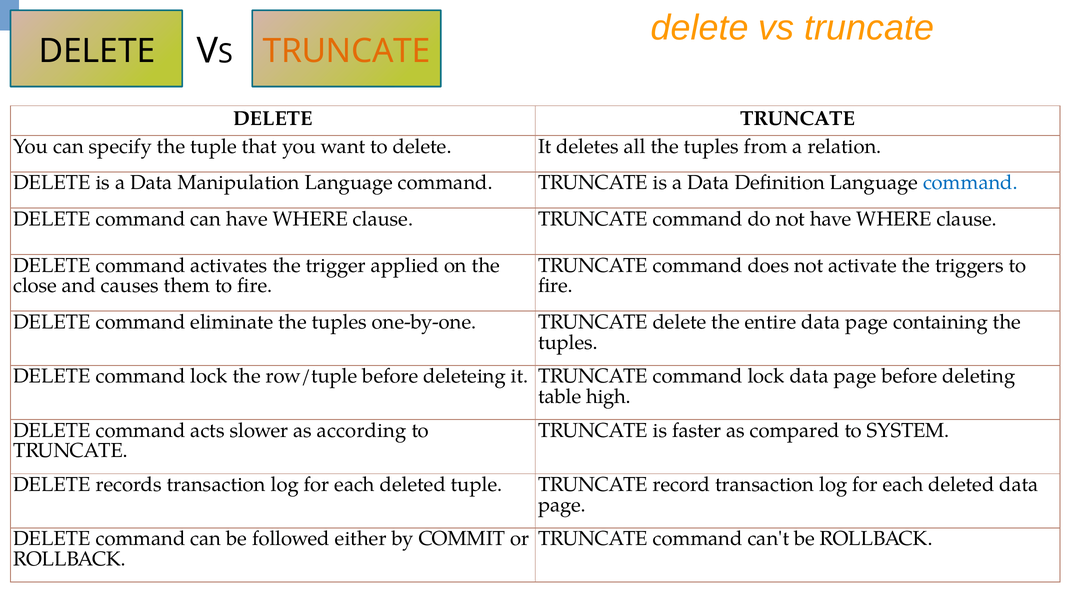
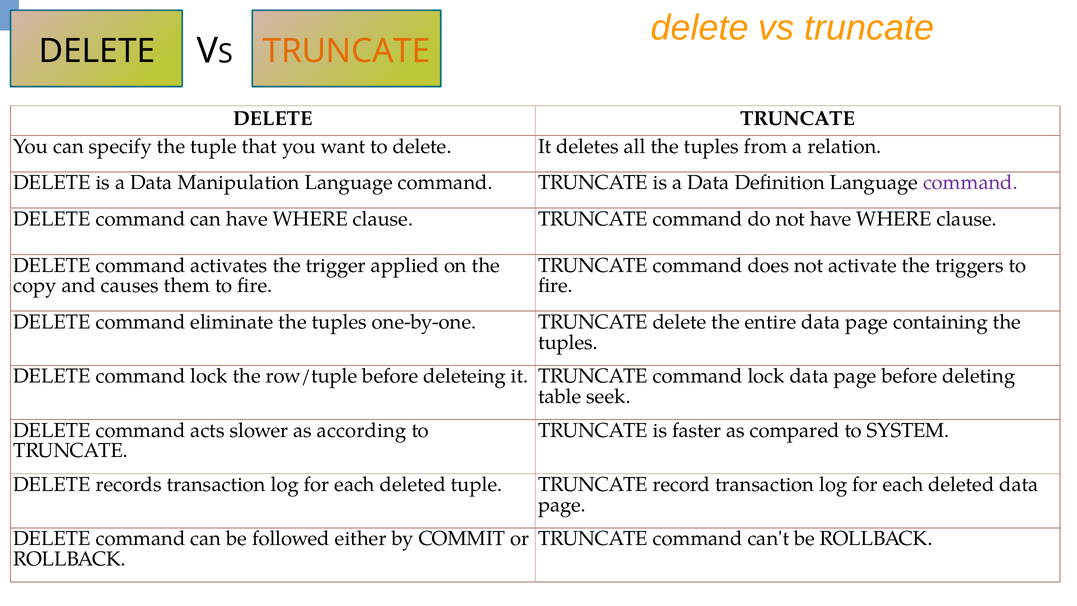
command at (970, 183) colour: blue -> purple
close: close -> copy
high: high -> seek
